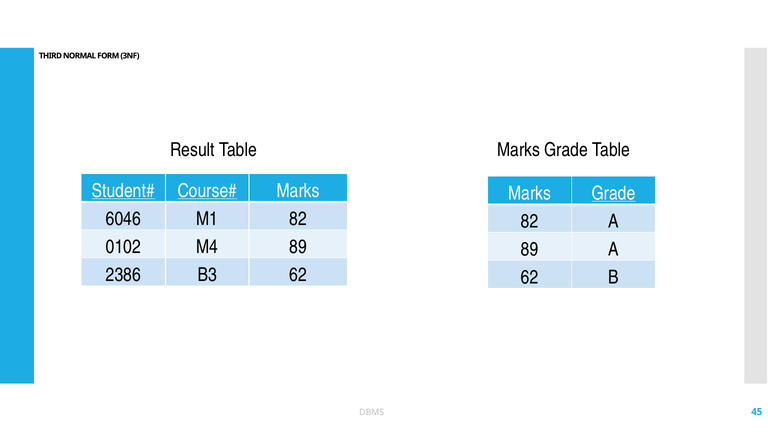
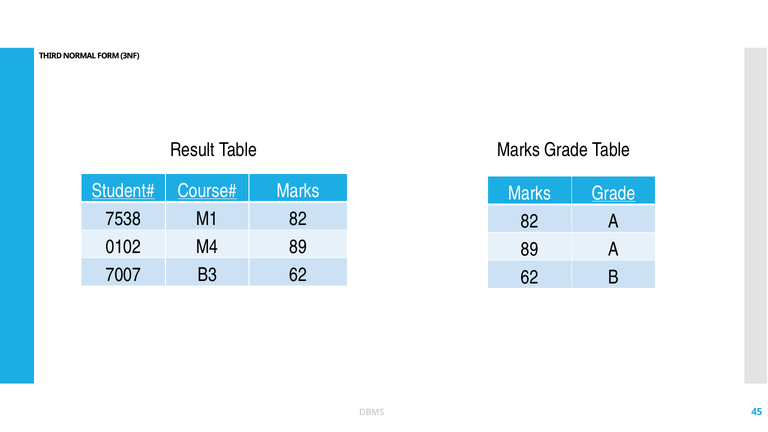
6046: 6046 -> 7538
2386: 2386 -> 7007
